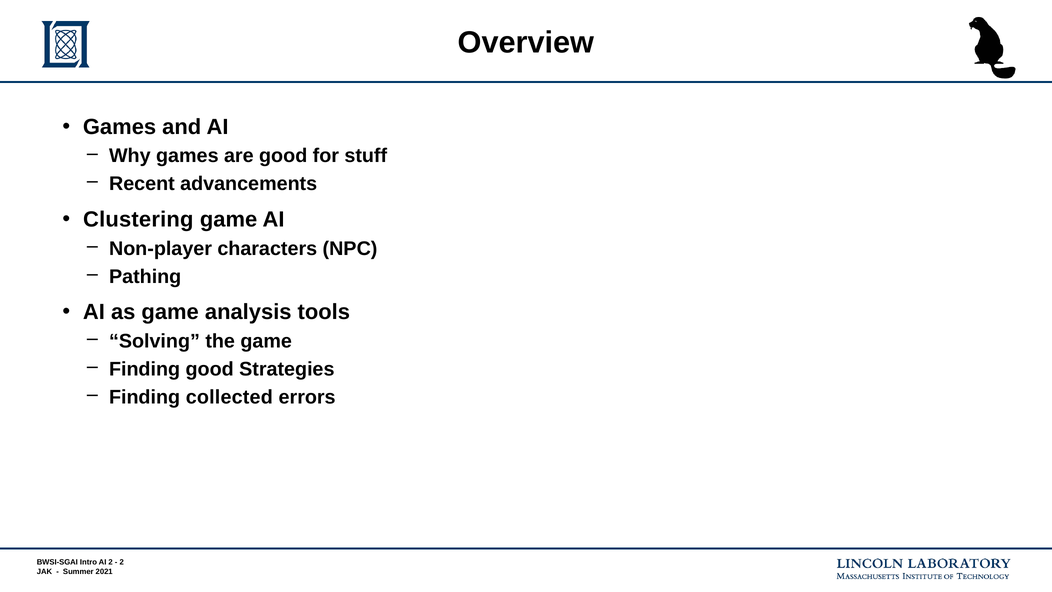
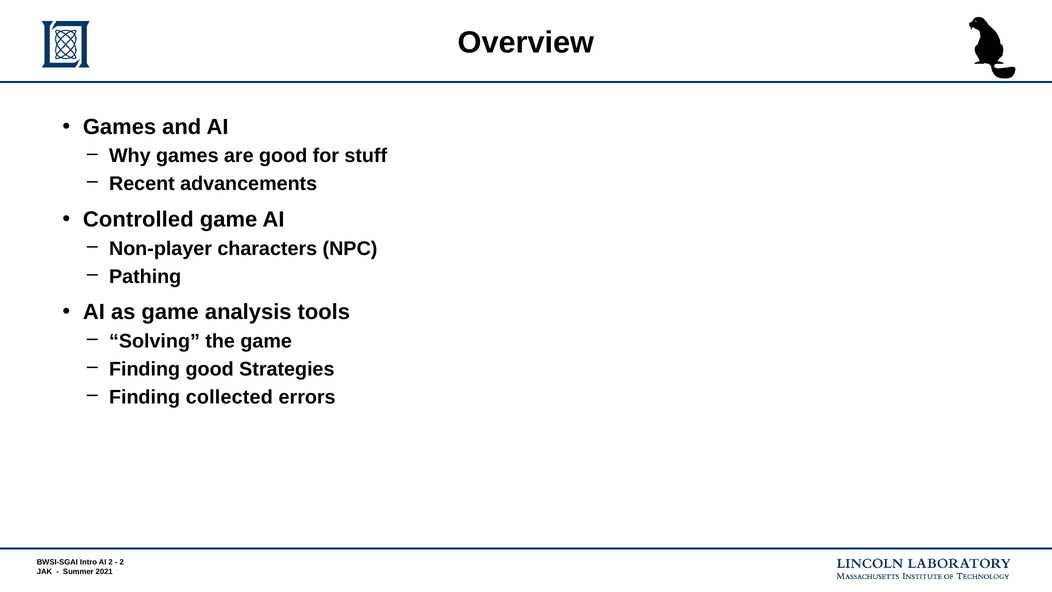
Clustering: Clustering -> Controlled
